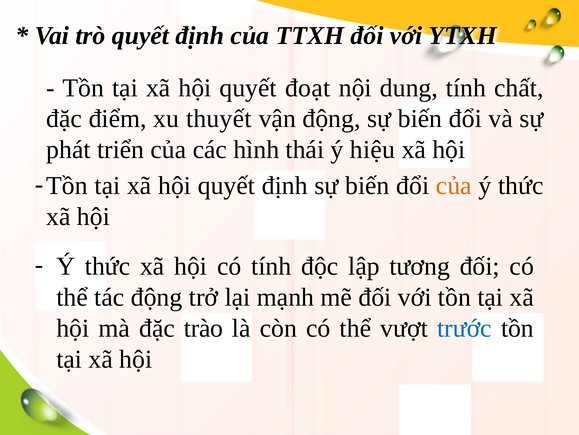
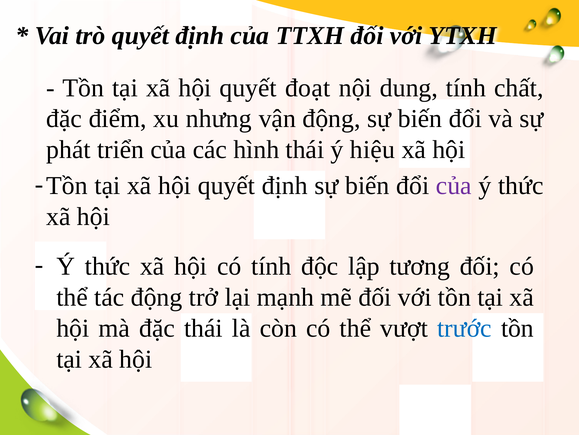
thuyết: thuyết -> nhưng
của at (454, 185) colour: orange -> purple
đặc trào: trào -> thái
